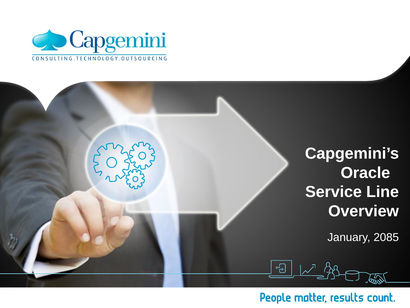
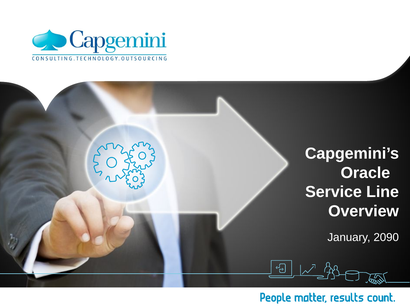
2085: 2085 -> 2090
